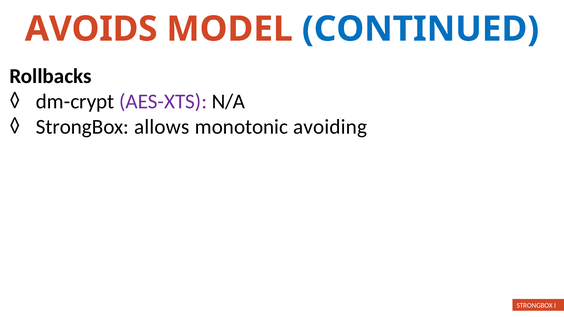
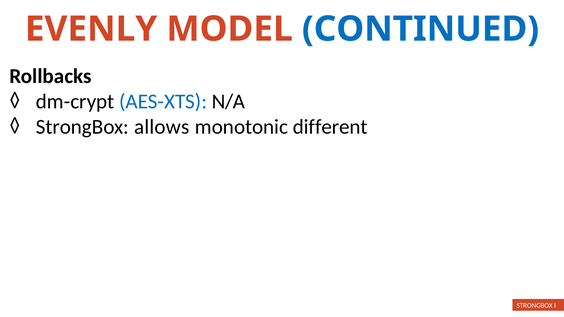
AVOIDS: AVOIDS -> EVENLY
AES-XTS colour: purple -> blue
avoiding: avoiding -> different
